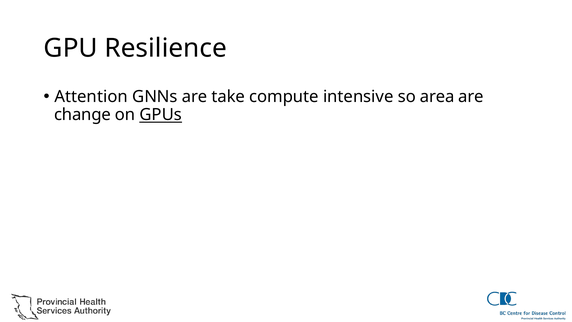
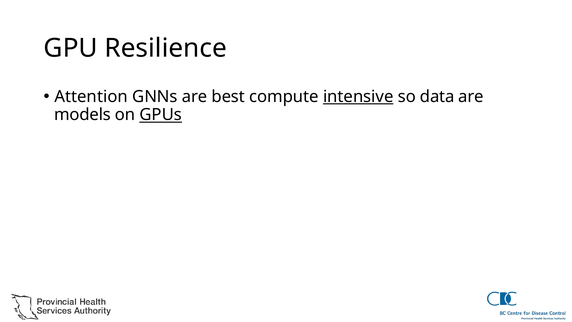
take: take -> best
intensive underline: none -> present
area: area -> data
change: change -> models
